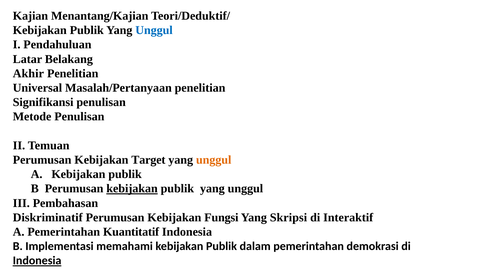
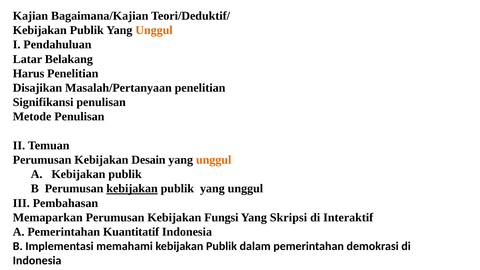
Menantang/Kajian: Menantang/Kajian -> Bagaimana/Kajian
Unggul at (154, 30) colour: blue -> orange
Akhir: Akhir -> Harus
Universal: Universal -> Disajikan
Target: Target -> Desain
Diskriminatif: Diskriminatif -> Memaparkan
Indonesia at (37, 261) underline: present -> none
